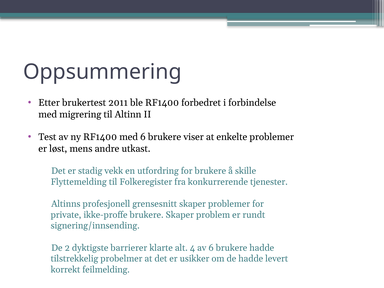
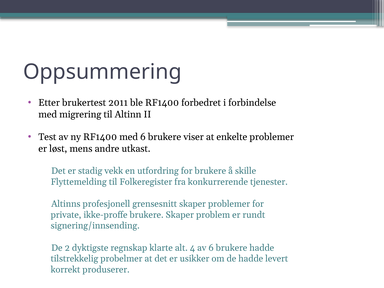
barrierer: barrierer -> regnskap
feilmelding: feilmelding -> produserer
